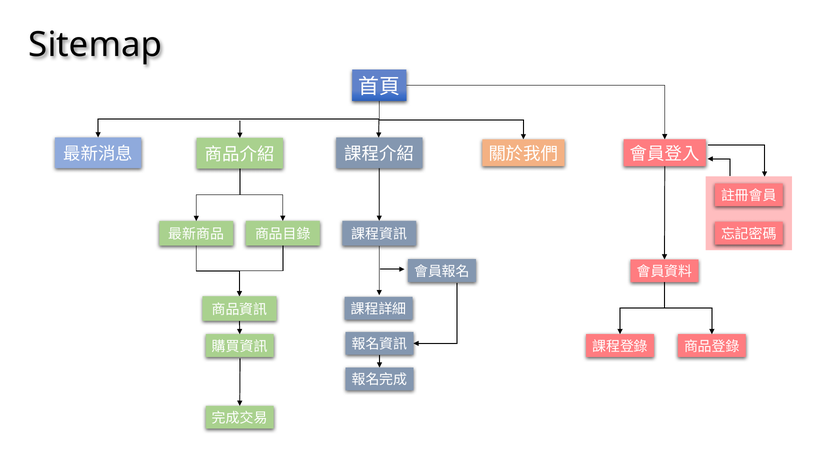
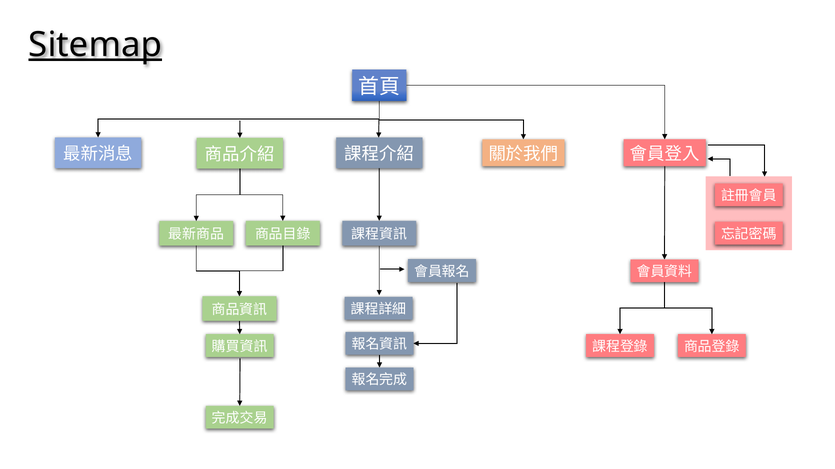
Sitemap underline: none -> present
